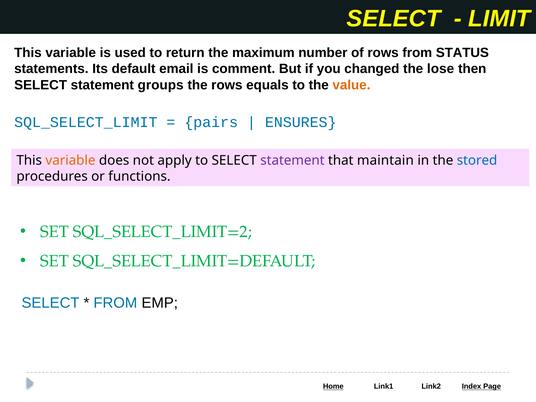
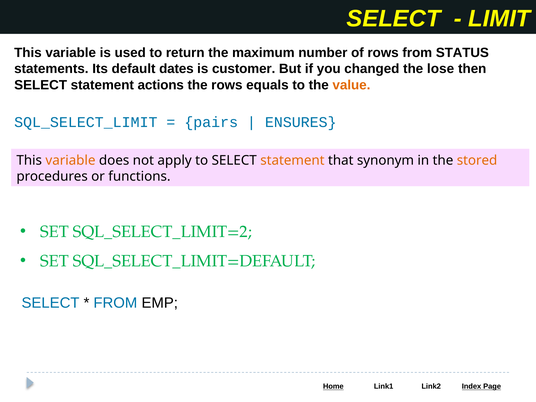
email: email -> dates
comment: comment -> customer
groups: groups -> actions
statement at (292, 160) colour: purple -> orange
maintain: maintain -> synonym
stored colour: blue -> orange
